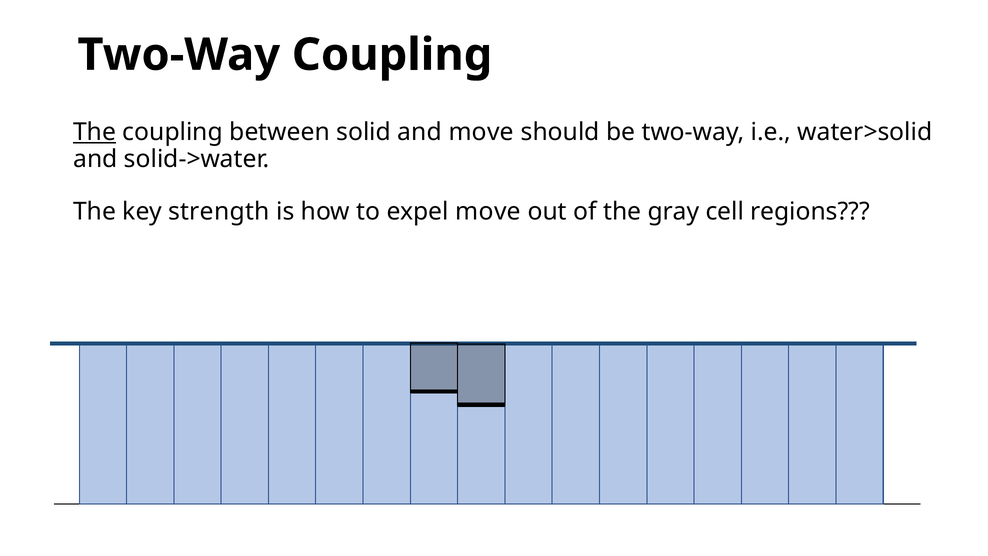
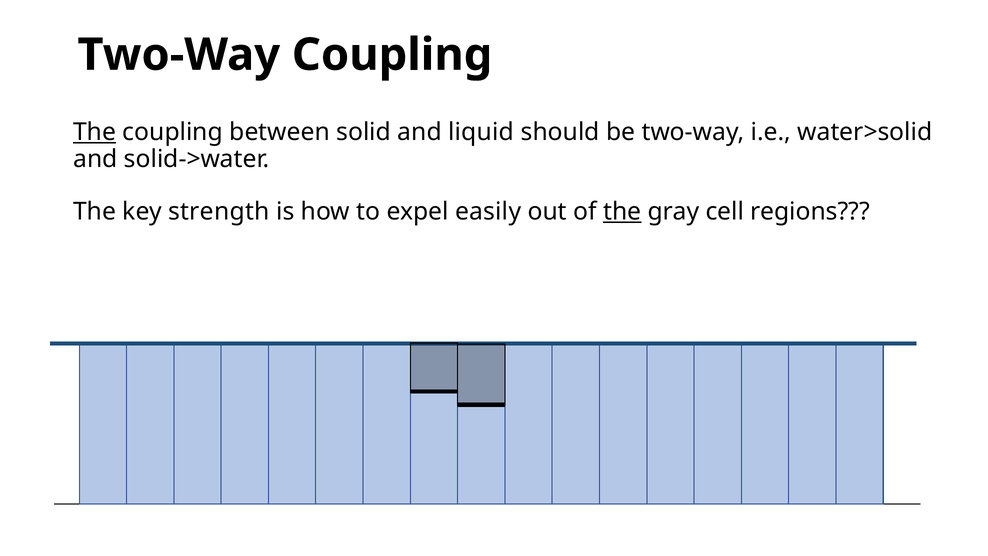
and move: move -> liquid
expel move: move -> easily
the at (622, 212) underline: none -> present
